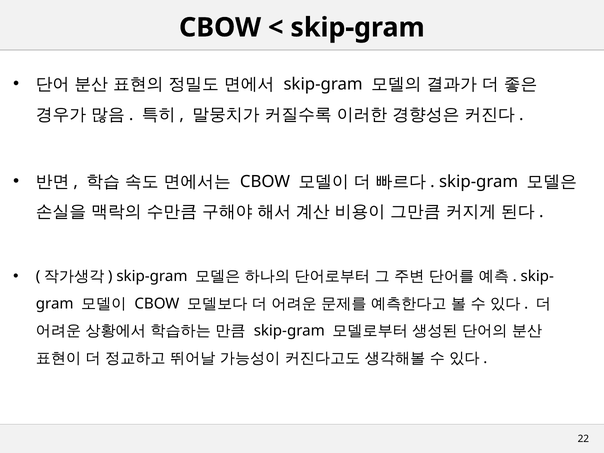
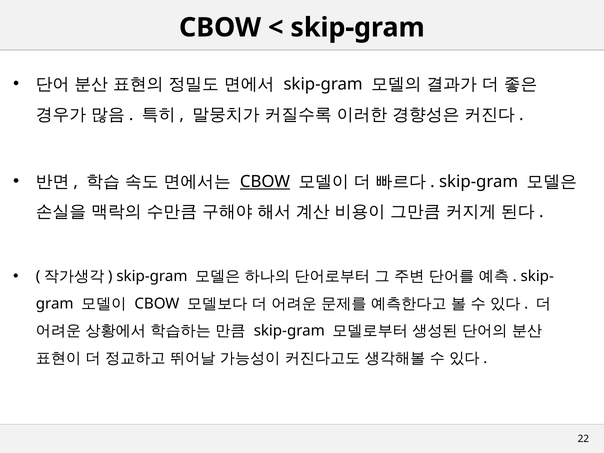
CBOW at (265, 182) underline: none -> present
